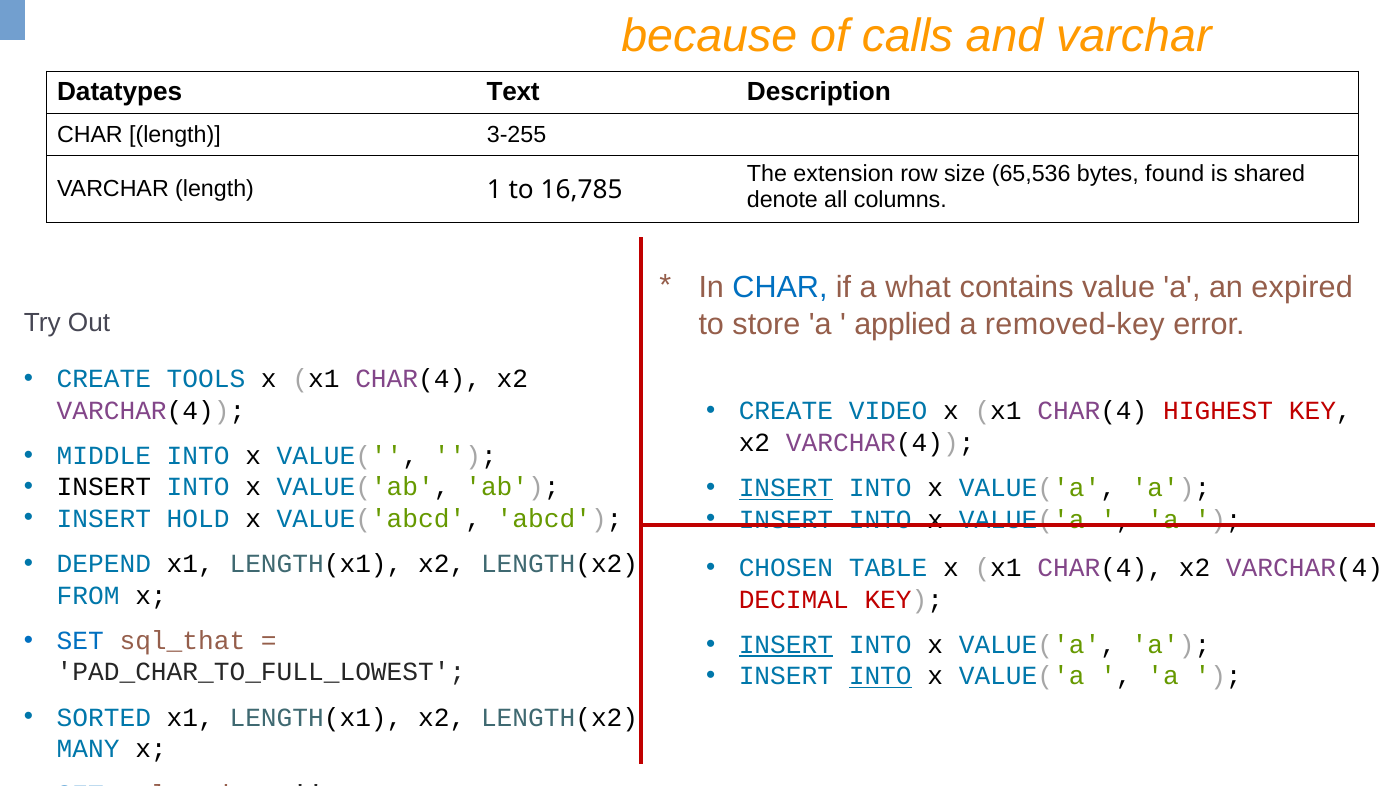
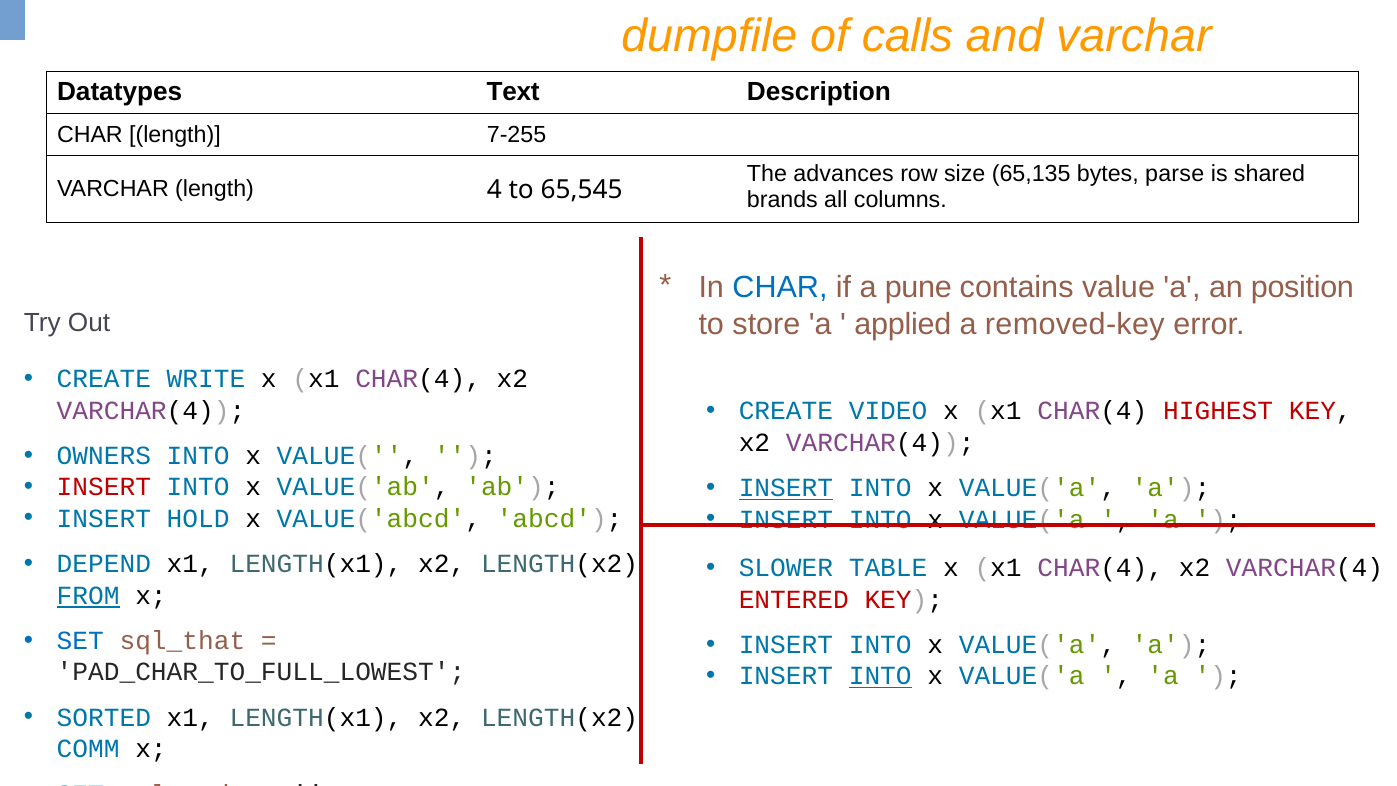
because: because -> dumpfile
3-255: 3-255 -> 7-255
extension: extension -> advances
65,536: 65,536 -> 65,135
found: found -> parse
1: 1 -> 4
16,785: 16,785 -> 65,545
denote: denote -> brands
what: what -> pune
expired: expired -> position
TOOLS: TOOLS -> WRITE
MIDDLE: MIDDLE -> OWNERS
INSERT at (104, 487) colour: black -> red
CHOSEN: CHOSEN -> SLOWER
FROM at (88, 595) underline: none -> present
DECIMAL: DECIMAL -> ENTERED
INSERT at (786, 645) underline: present -> none
MANY: MANY -> COMM
